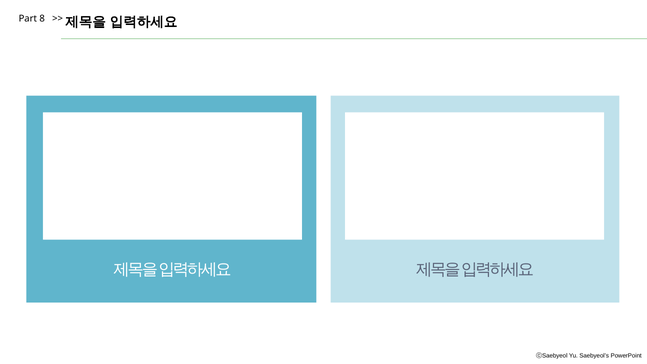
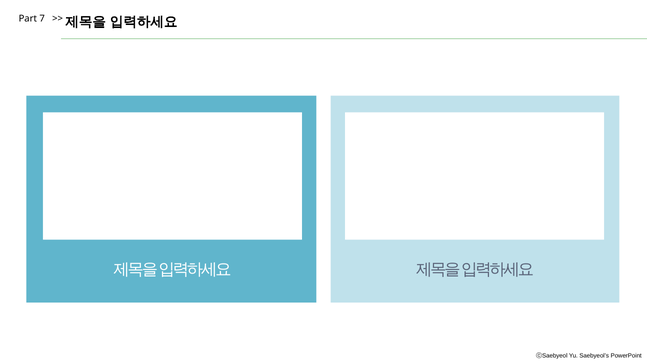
8: 8 -> 7
